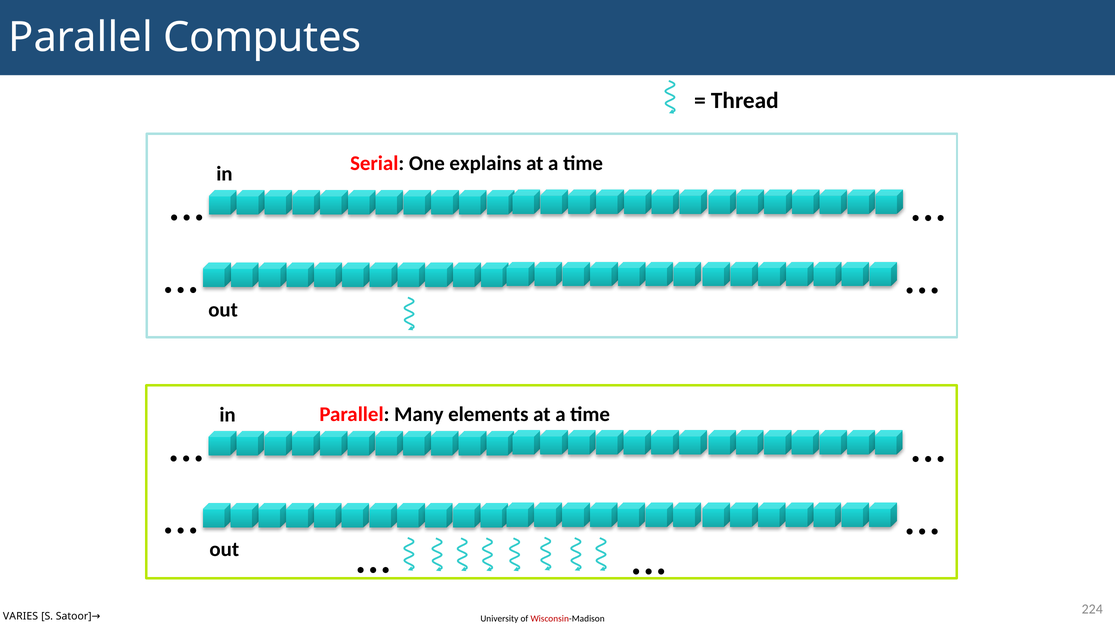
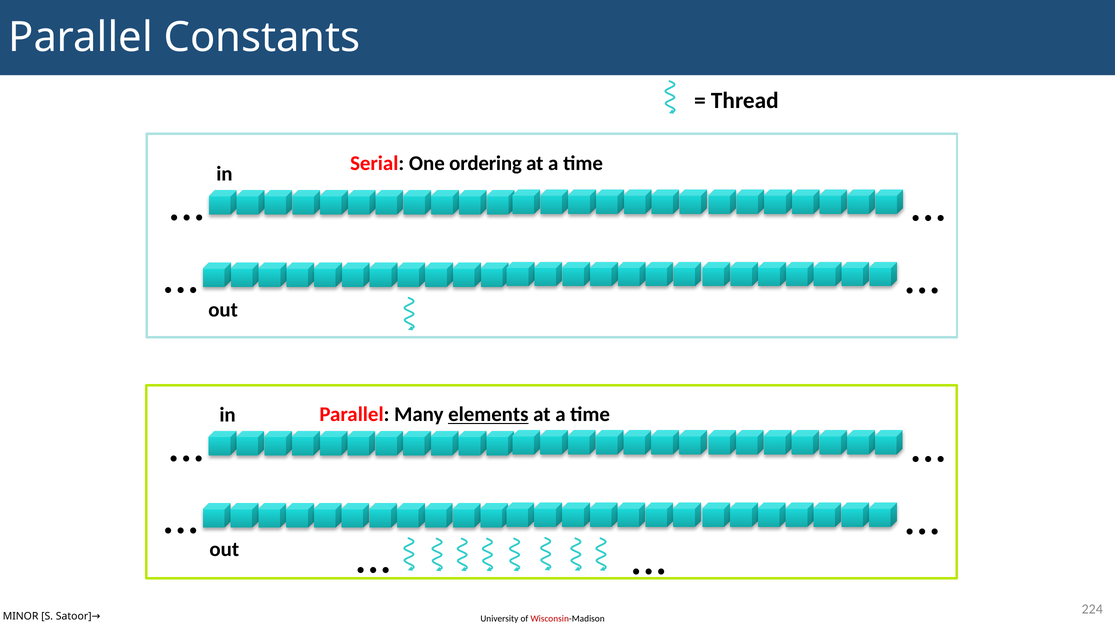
Computes: Computes -> Constants
explains: explains -> ordering
elements underline: none -> present
VARIES: VARIES -> MINOR
